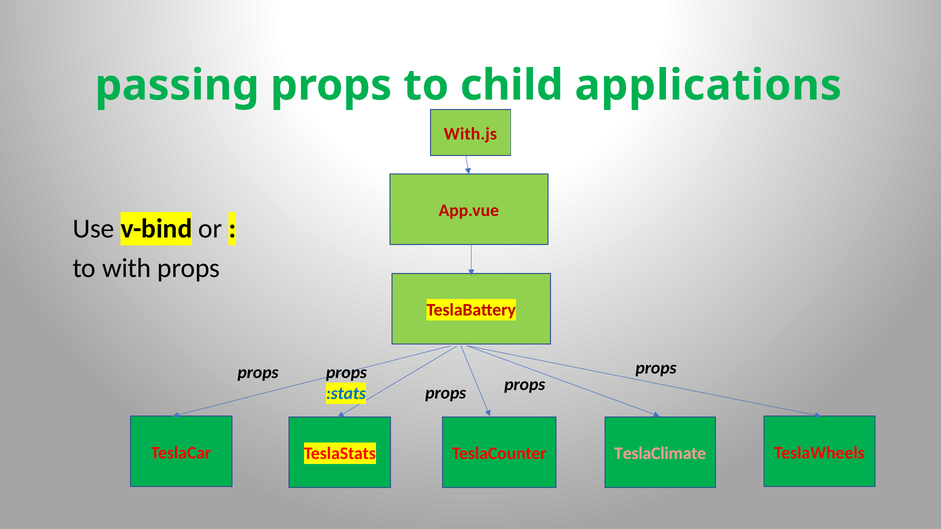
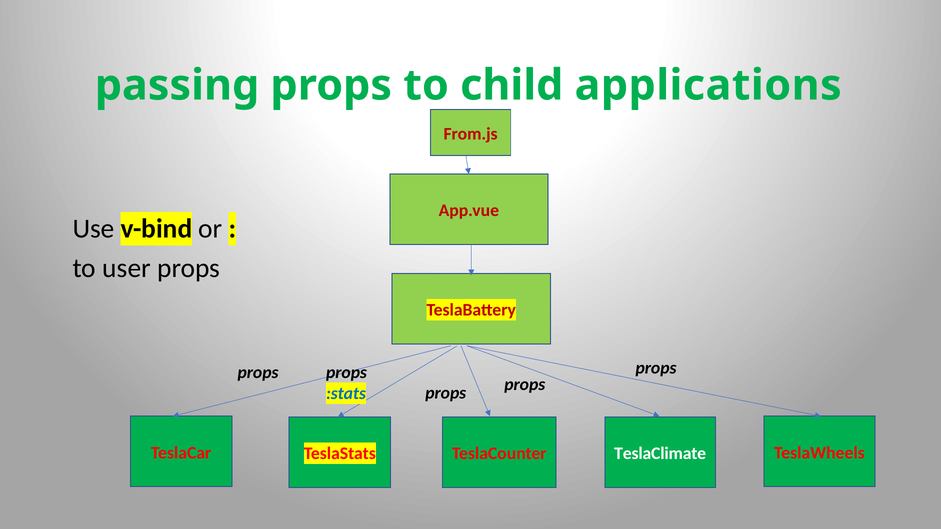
With.js: With.js -> From.js
with: with -> user
TeslaClimate colour: pink -> white
